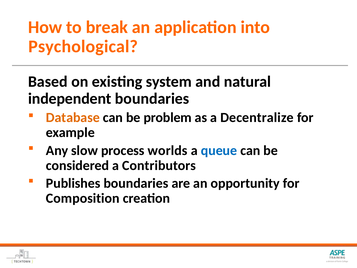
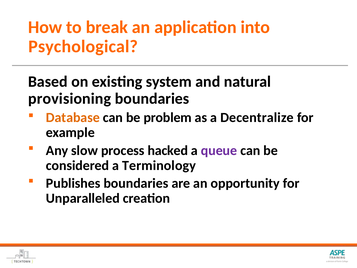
independent: independent -> provisioning
worlds: worlds -> hacked
queue colour: blue -> purple
Contributors: Contributors -> Terminology
Composition: Composition -> Unparalleled
